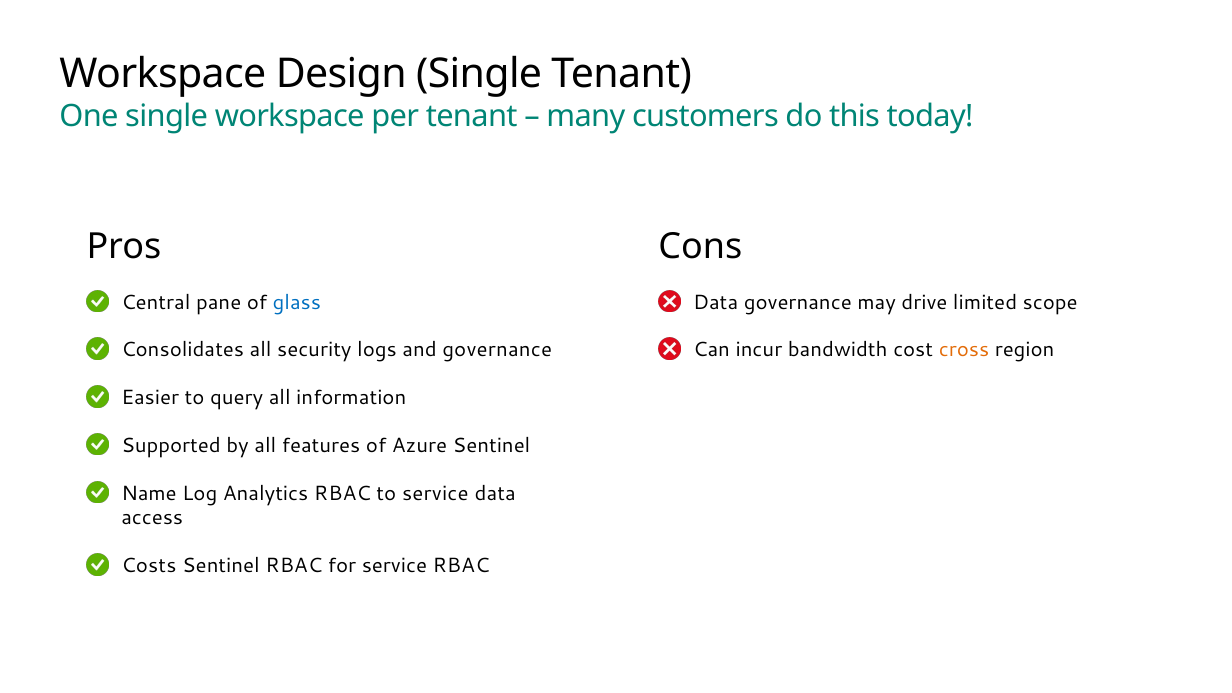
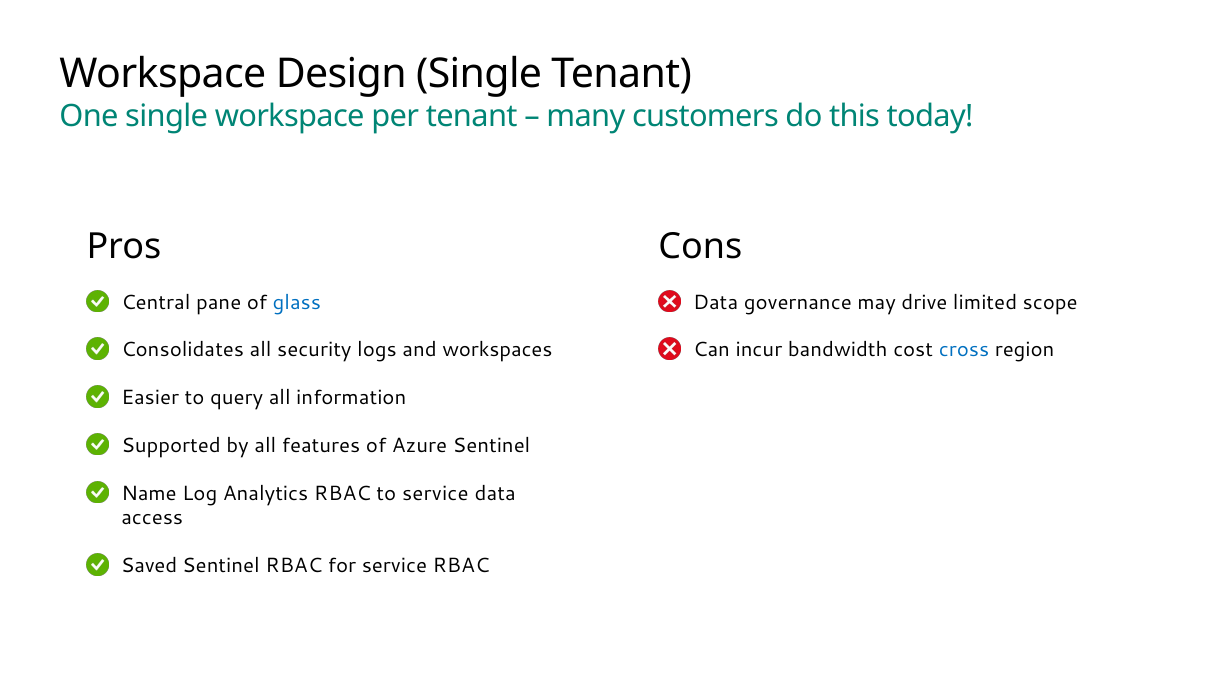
and governance: governance -> workspaces
cross colour: orange -> blue
Costs: Costs -> Saved
